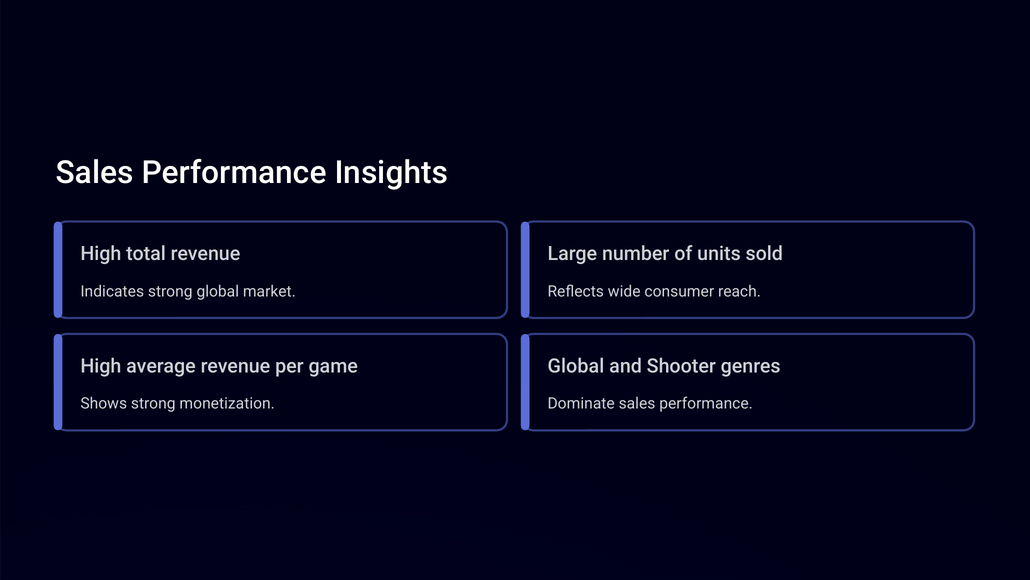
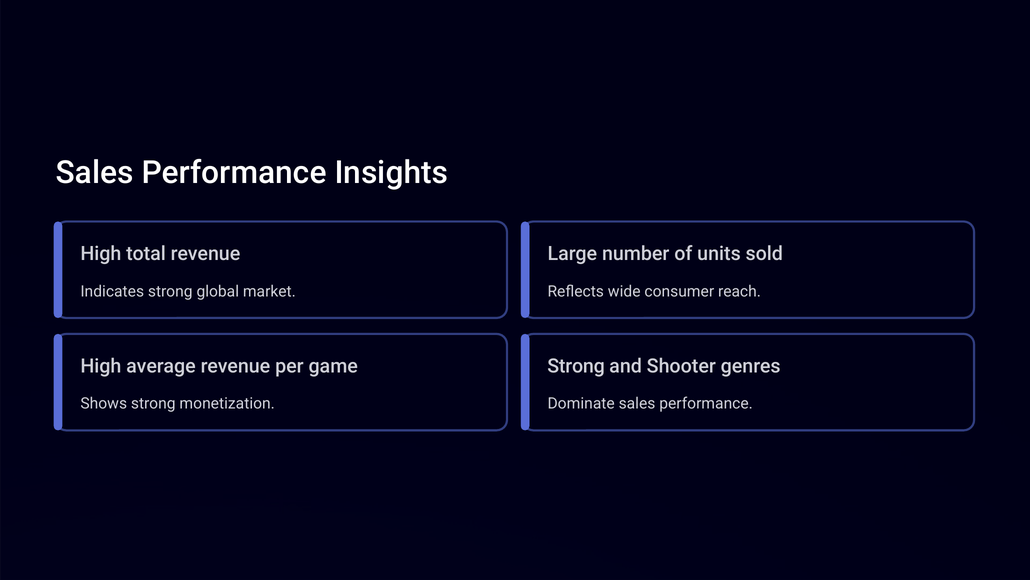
Global at (576, 366): Global -> Strong
